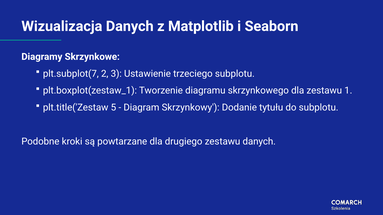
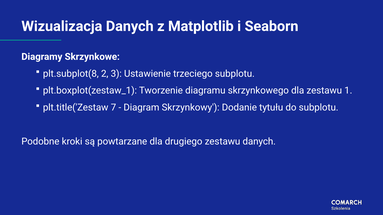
plt.subplot(7: plt.subplot(7 -> plt.subplot(8
5: 5 -> 7
